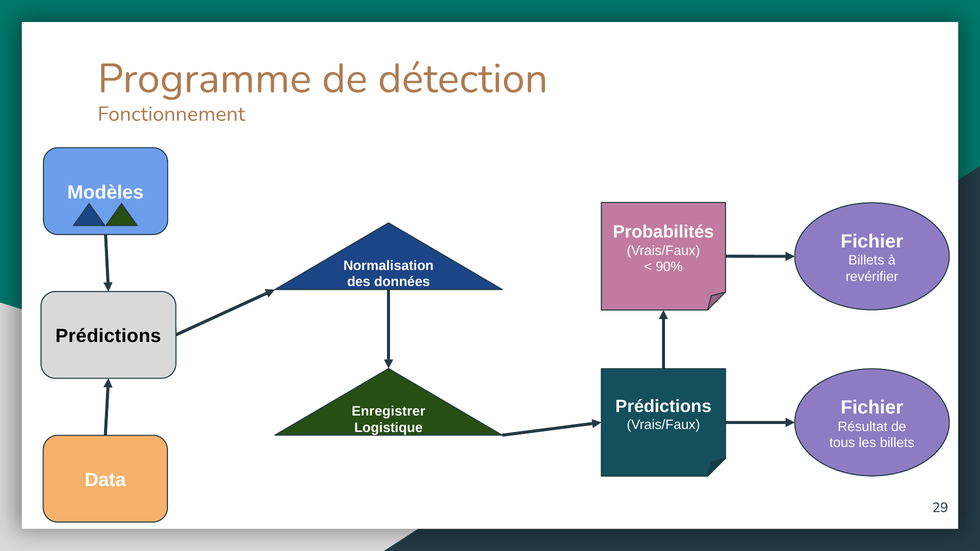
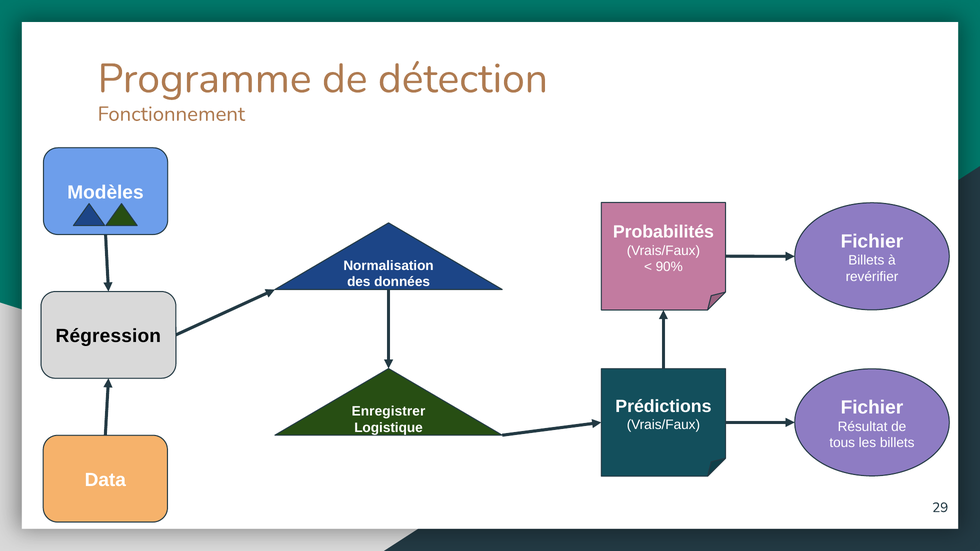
Prédictions at (108, 336): Prédictions -> Régression
